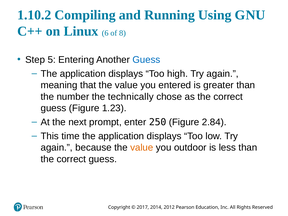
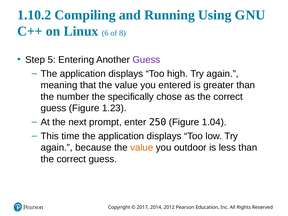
Guess at (146, 60) colour: blue -> purple
technically: technically -> specifically
2.84: 2.84 -> 1.04
